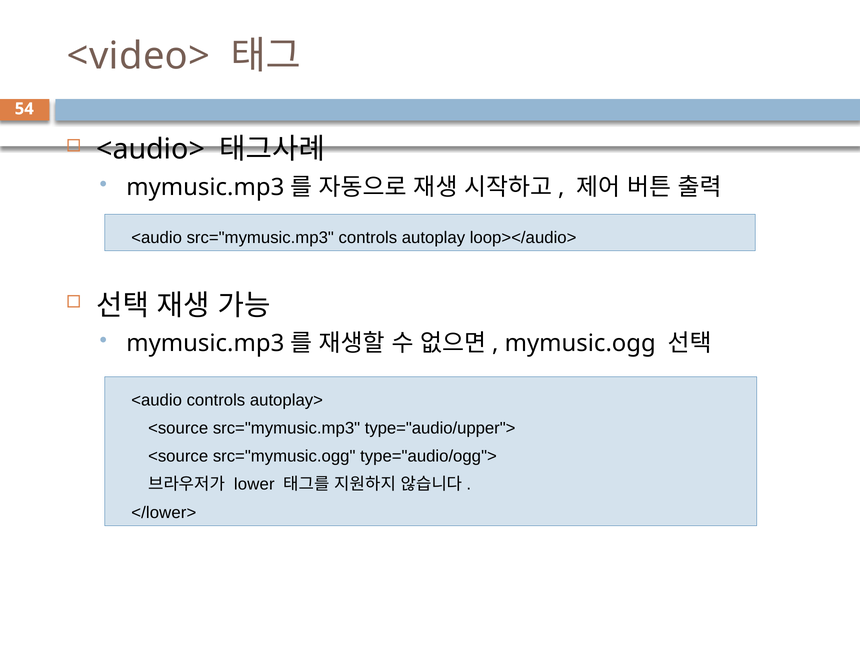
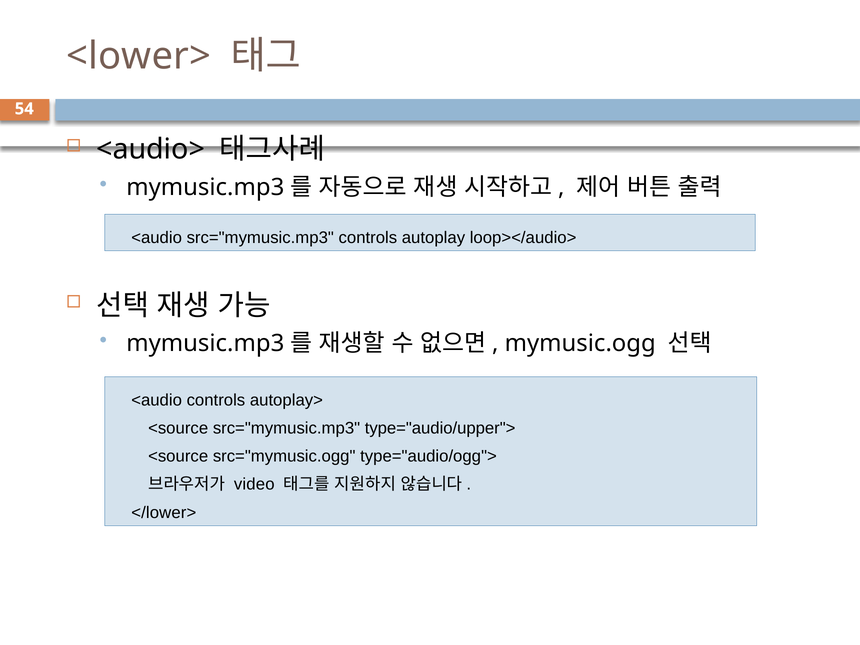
<video>: <video> -> <lower>
lower: lower -> video
